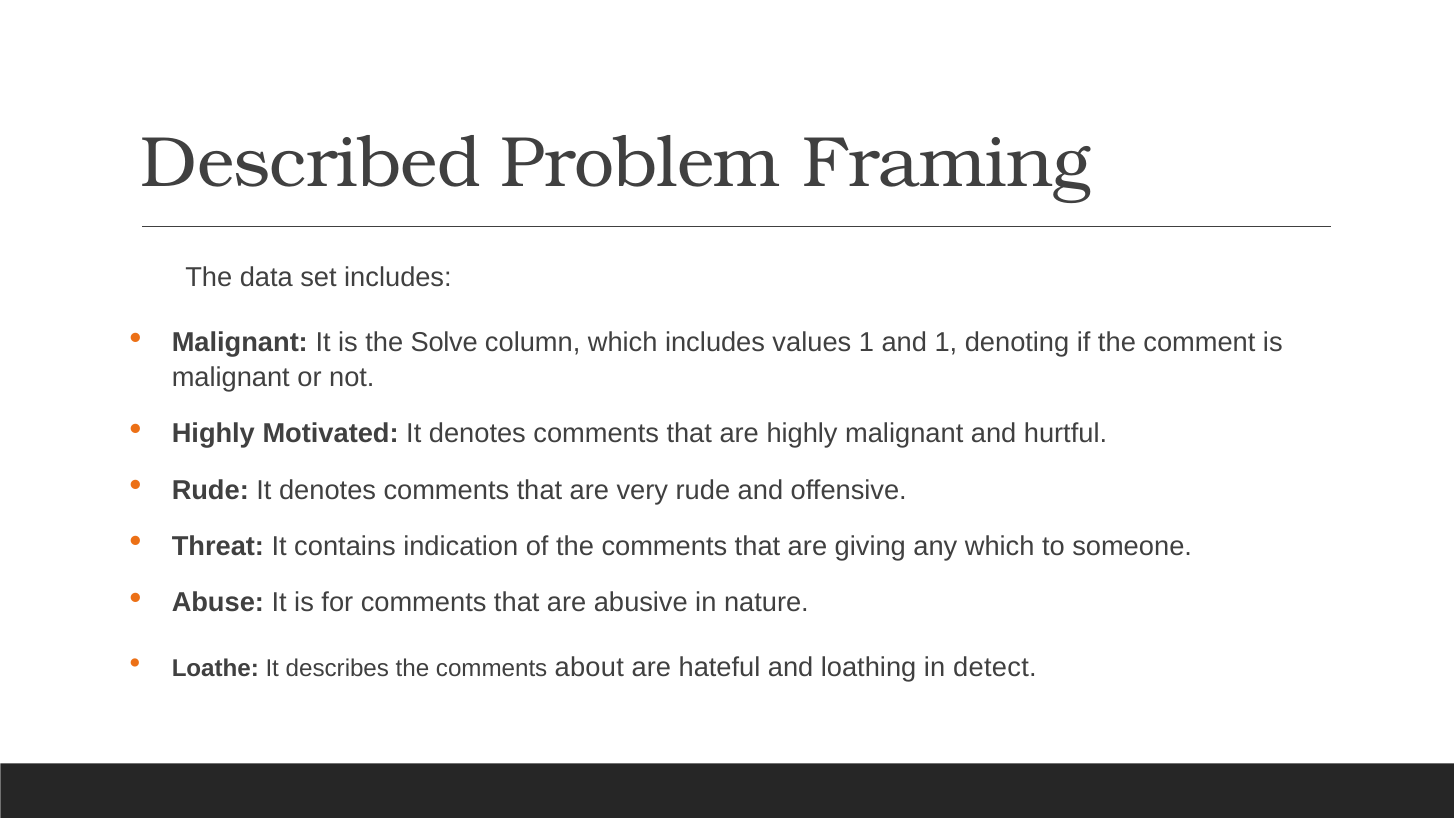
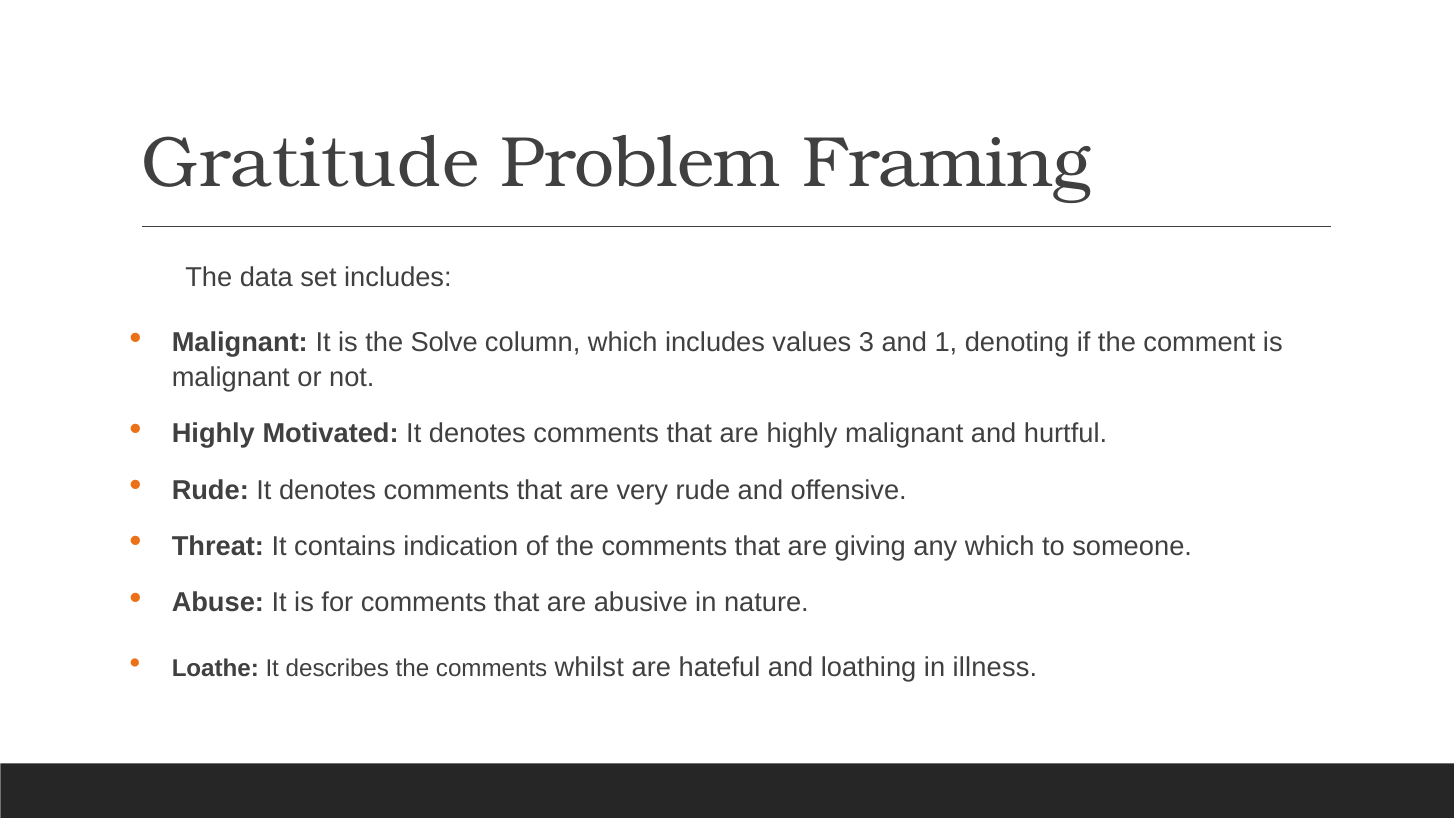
Described: Described -> Gratitude
values 1: 1 -> 3
about: about -> whilst
detect: detect -> illness
